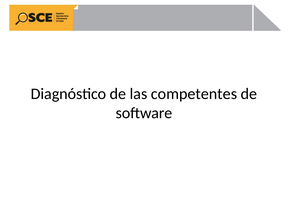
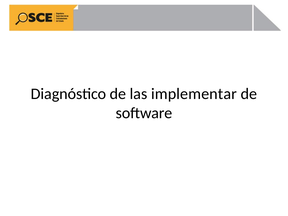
competentes: competentes -> implementar
